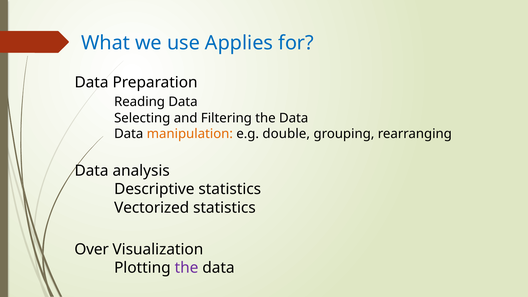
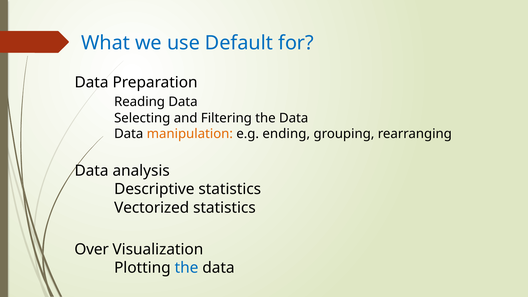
Applies: Applies -> Default
double: double -> ending
the at (186, 268) colour: purple -> blue
